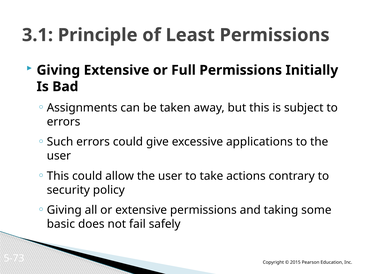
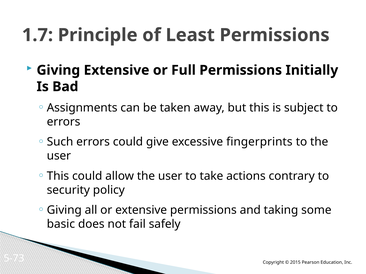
3.1: 3.1 -> 1.7
applications: applications -> fingerprints
